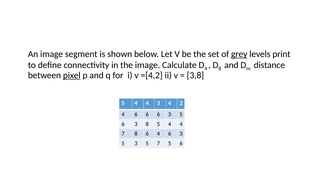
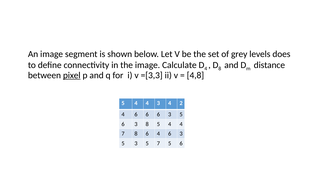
grey underline: present -> none
print: print -> does
=[4,2: =[4,2 -> =[3,3
3,8: 3,8 -> 4,8
